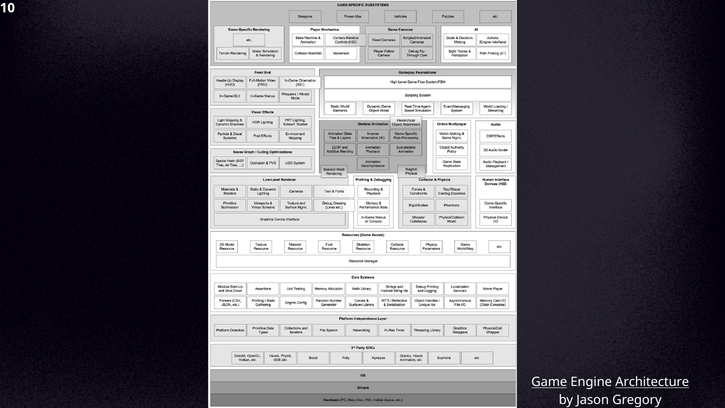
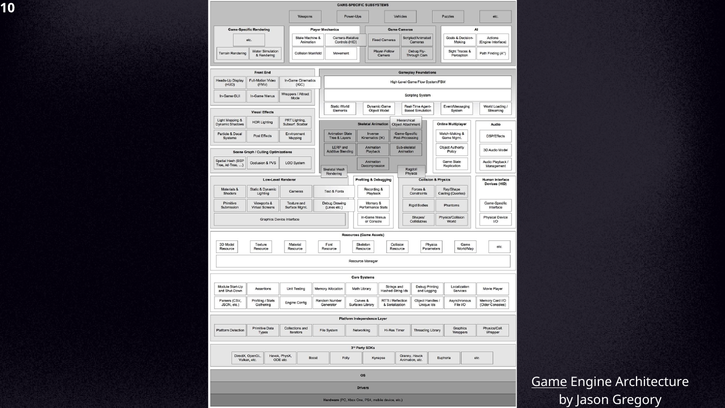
Architecture underline: present -> none
